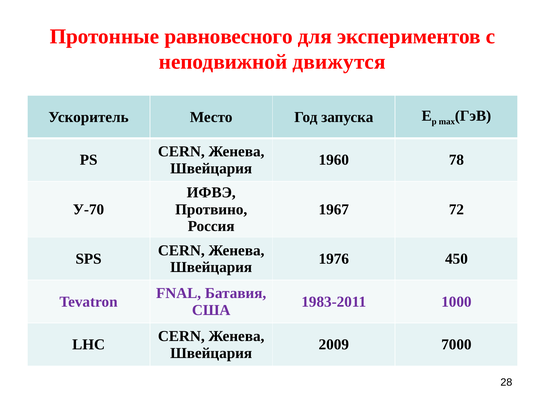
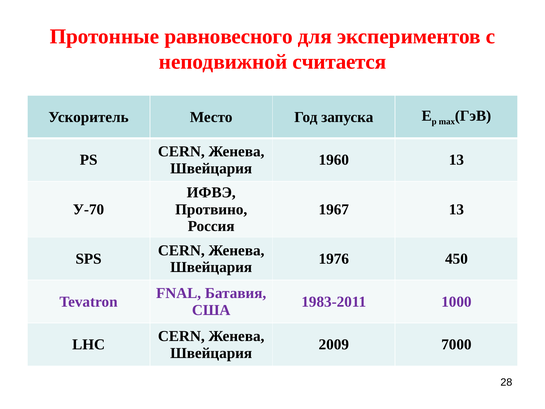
движутся: движутся -> считается
1960 78: 78 -> 13
1967 72: 72 -> 13
